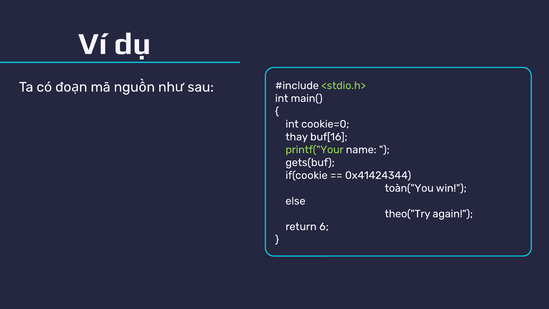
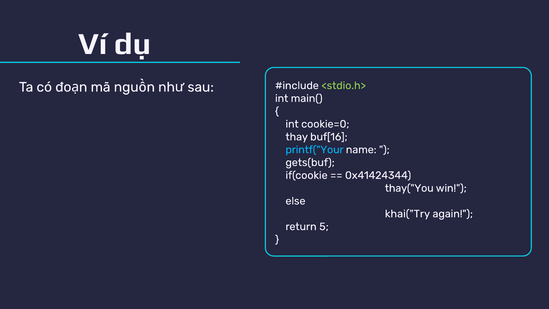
printf("Your colour: light green -> light blue
toàn("You: toàn("You -> thay("You
theo("Try: theo("Try -> khai("Try
6: 6 -> 5
